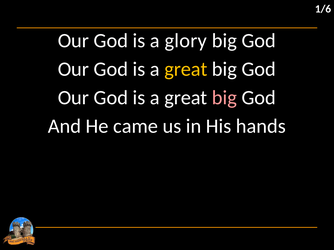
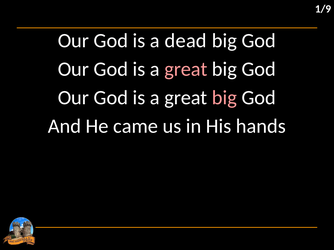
1/6: 1/6 -> 1/9
glory: glory -> dead
great at (186, 69) colour: yellow -> pink
